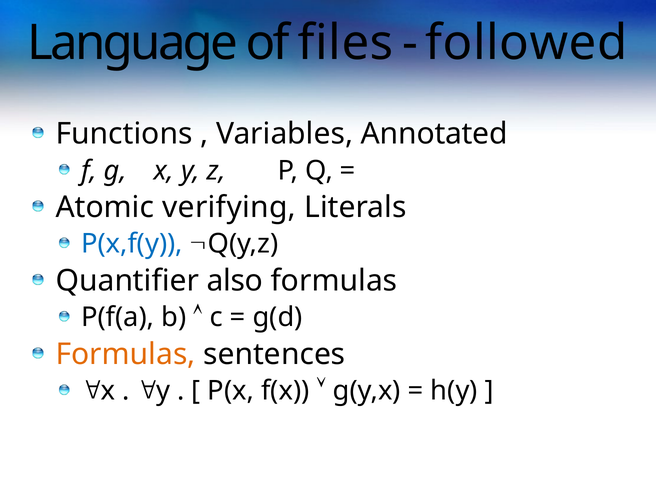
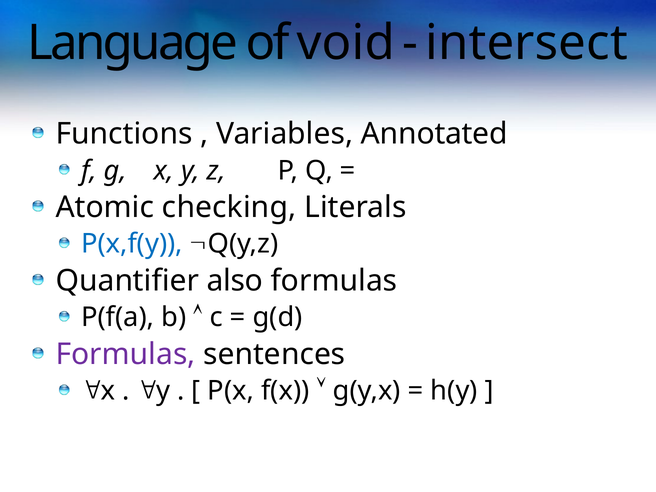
files: files -> void
followed: followed -> intersect
verifying: verifying -> checking
Formulas at (126, 354) colour: orange -> purple
